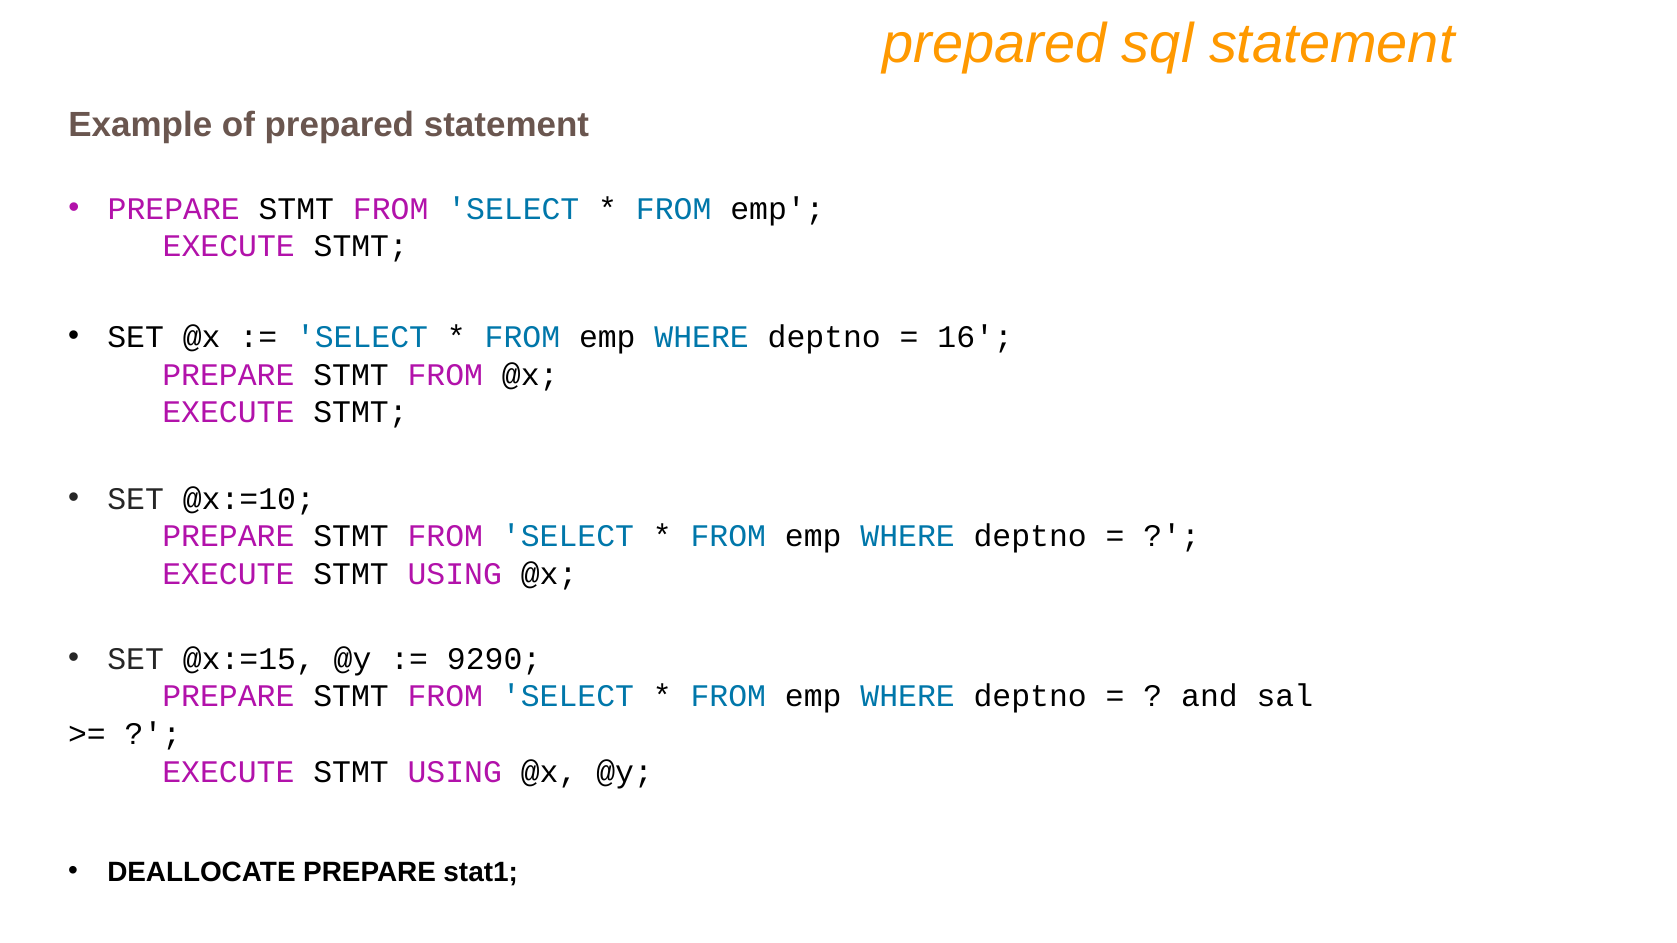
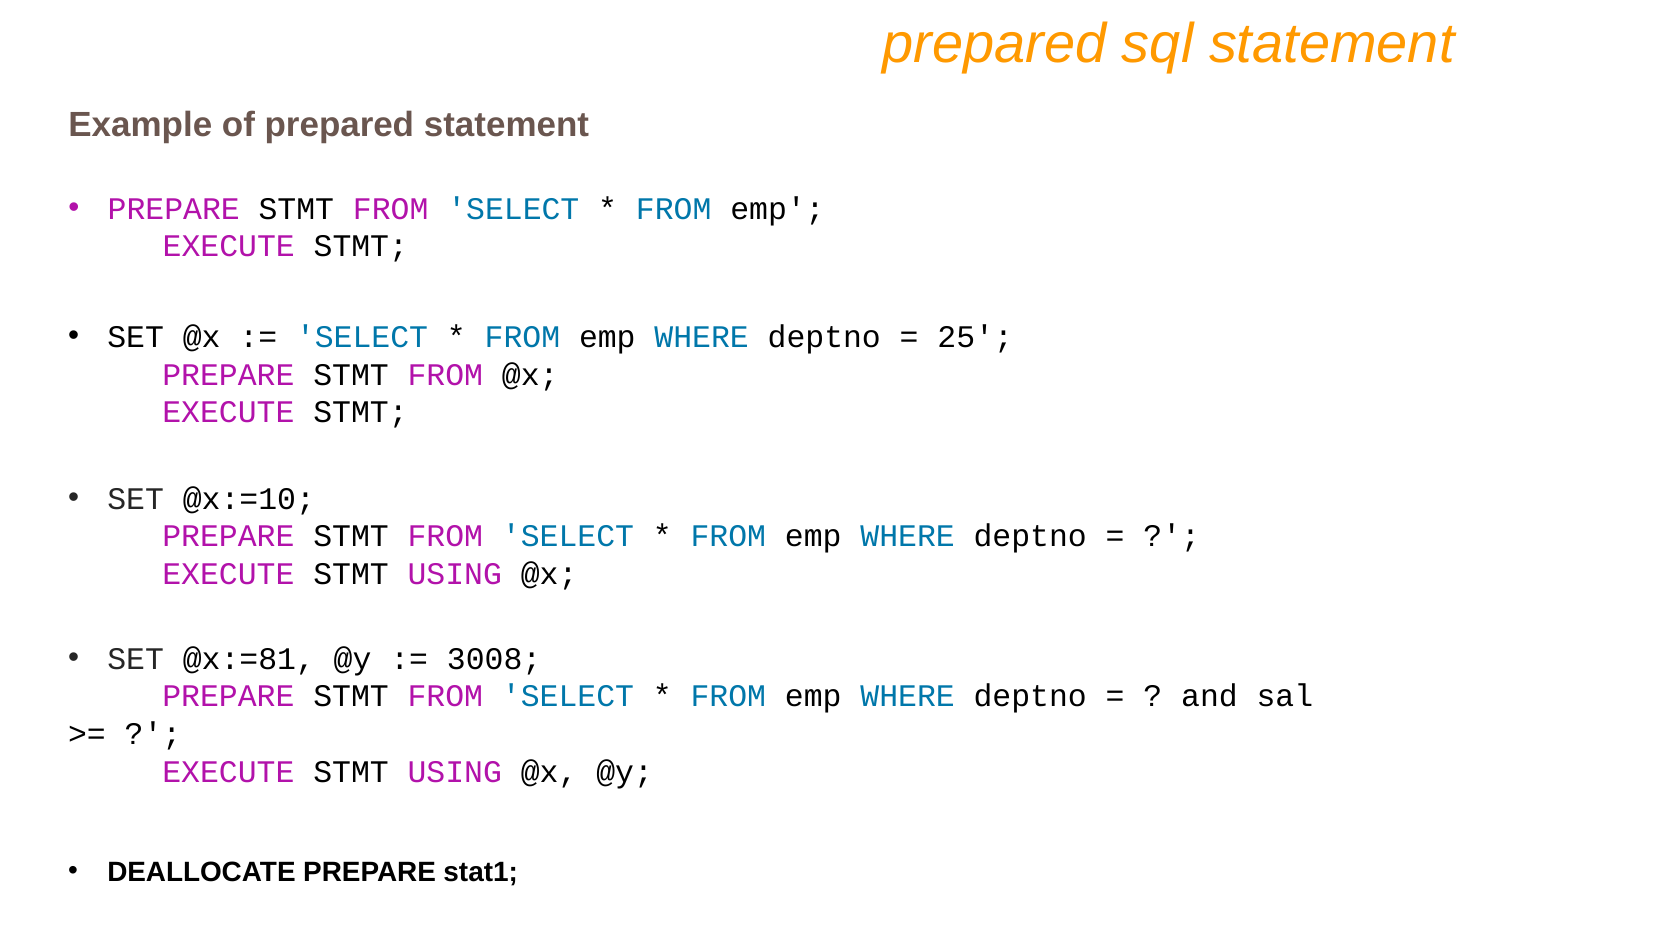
16: 16 -> 25
@x:=15: @x:=15 -> @x:=81
9290: 9290 -> 3008
